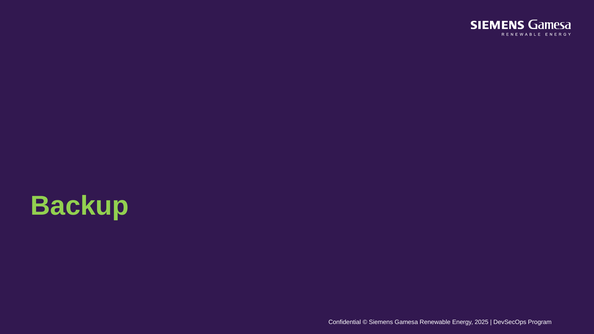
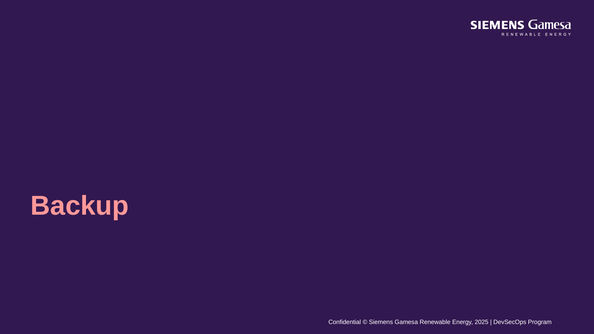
Backup colour: light green -> pink
